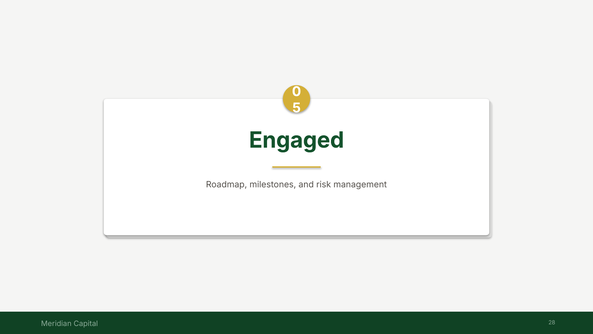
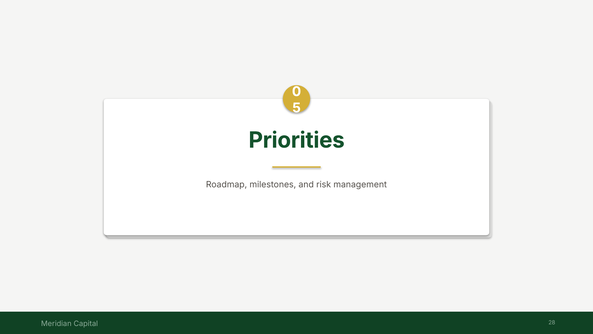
Engaged: Engaged -> Priorities
